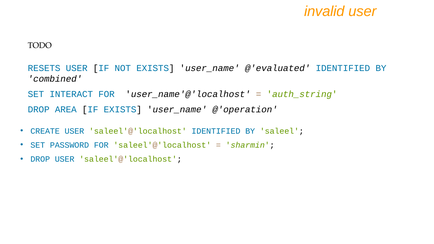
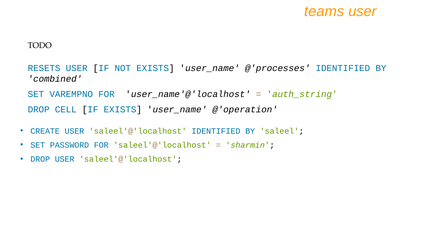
invalid: invalid -> teams
@'evaluated: @'evaluated -> @'processes
INTERACT: INTERACT -> VAREMPNO
AREA: AREA -> CELL
